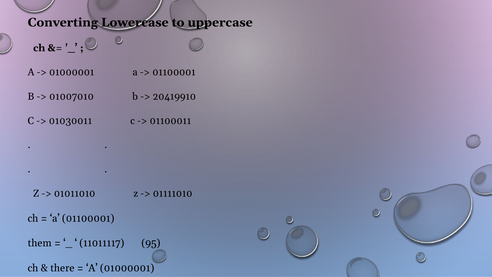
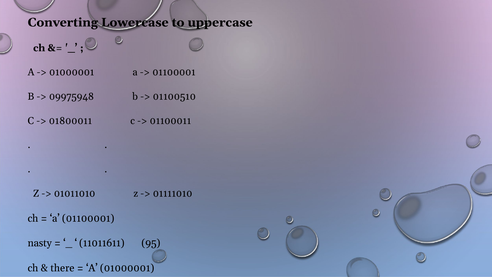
01007010: 01007010 -> 09975948
20419910: 20419910 -> 01100510
01030011: 01030011 -> 01800011
them: them -> nasty
11011117: 11011117 -> 11011611
